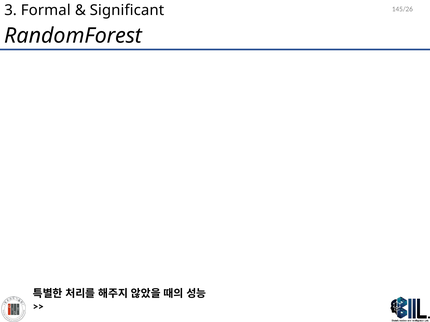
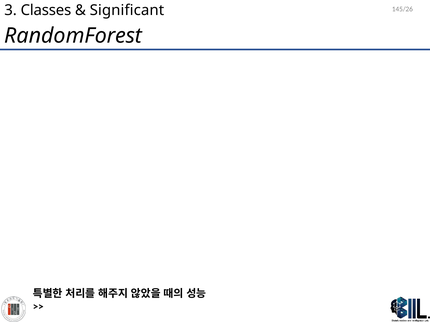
Formal: Formal -> Classes
